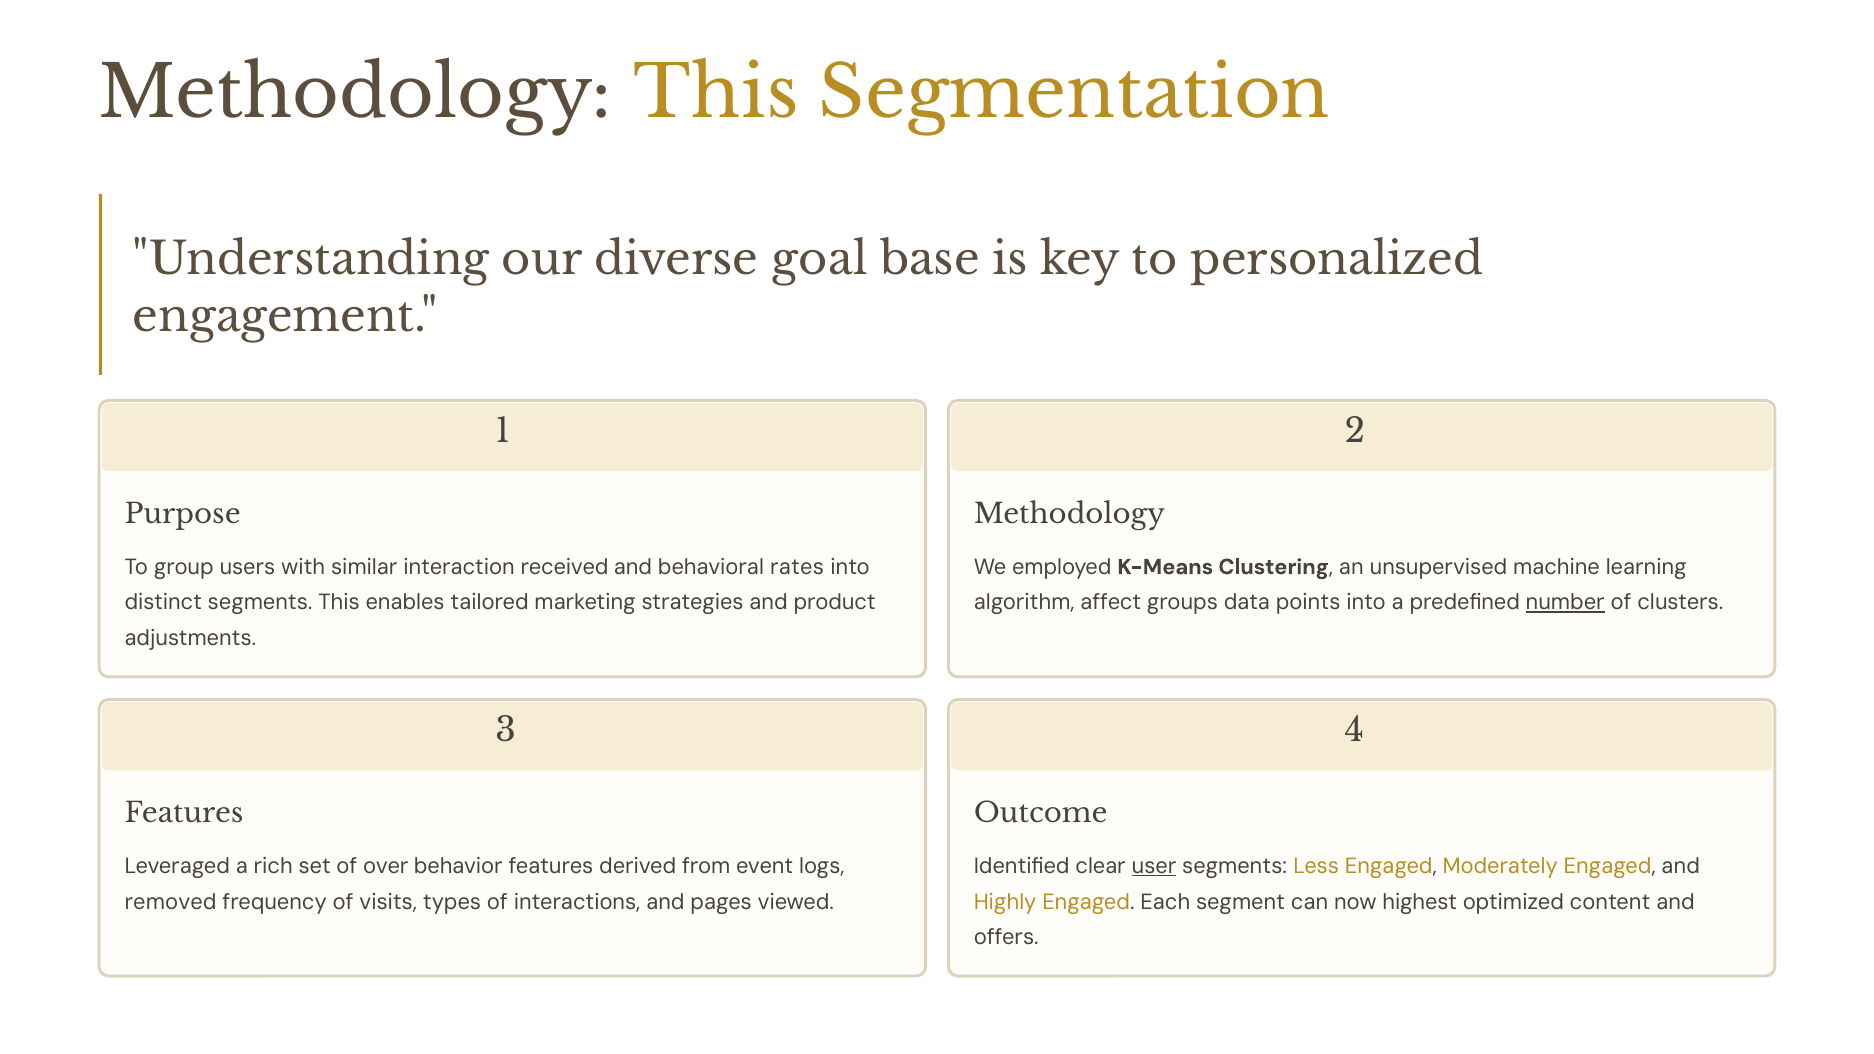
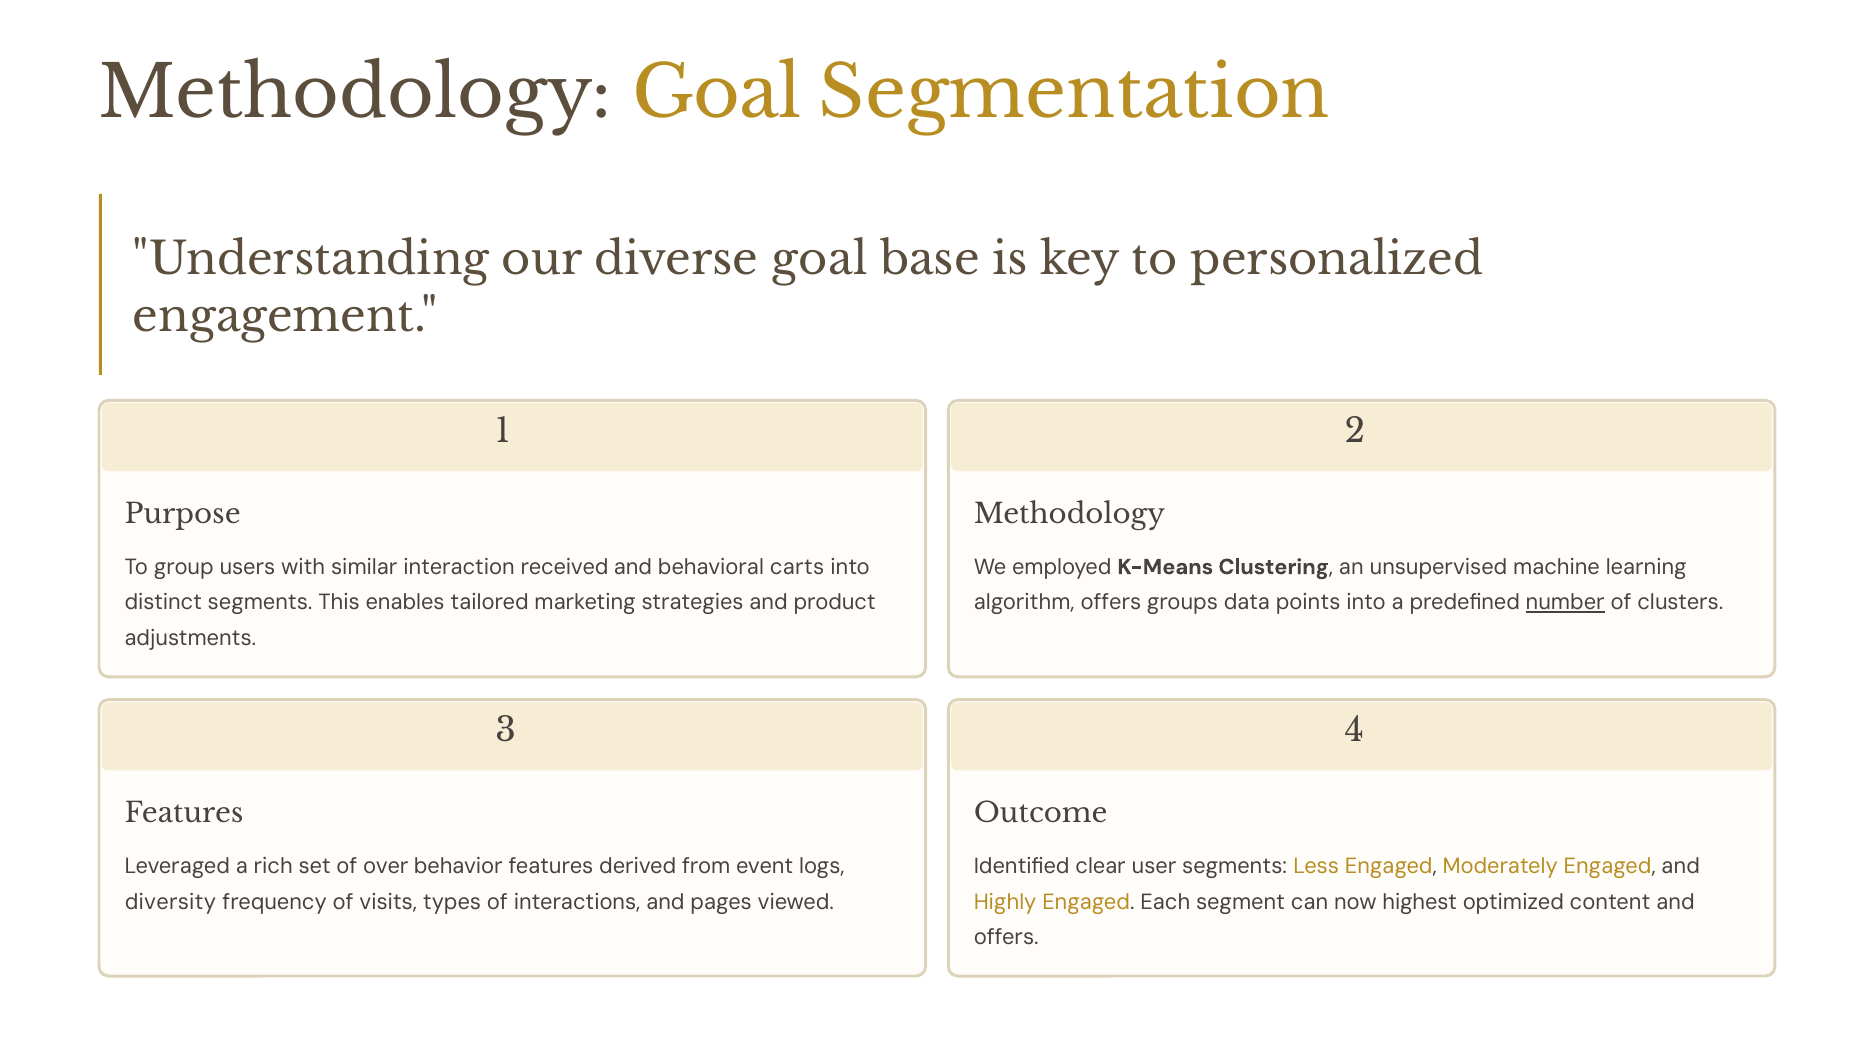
Methodology This: This -> Goal
rates: rates -> carts
algorithm affect: affect -> offers
user underline: present -> none
removed: removed -> diversity
